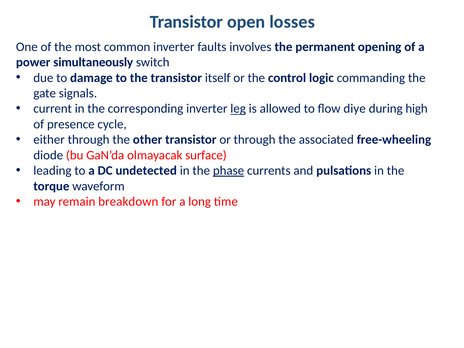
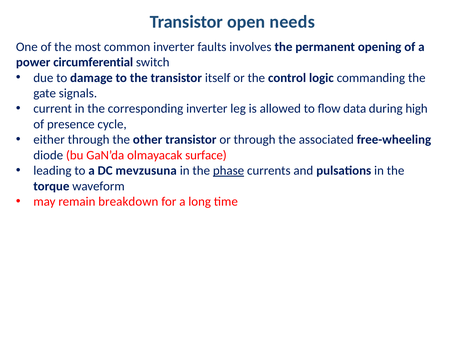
losses: losses -> needs
simultaneously: simultaneously -> circumferential
leg underline: present -> none
diye: diye -> data
undetected: undetected -> mevzusuna
